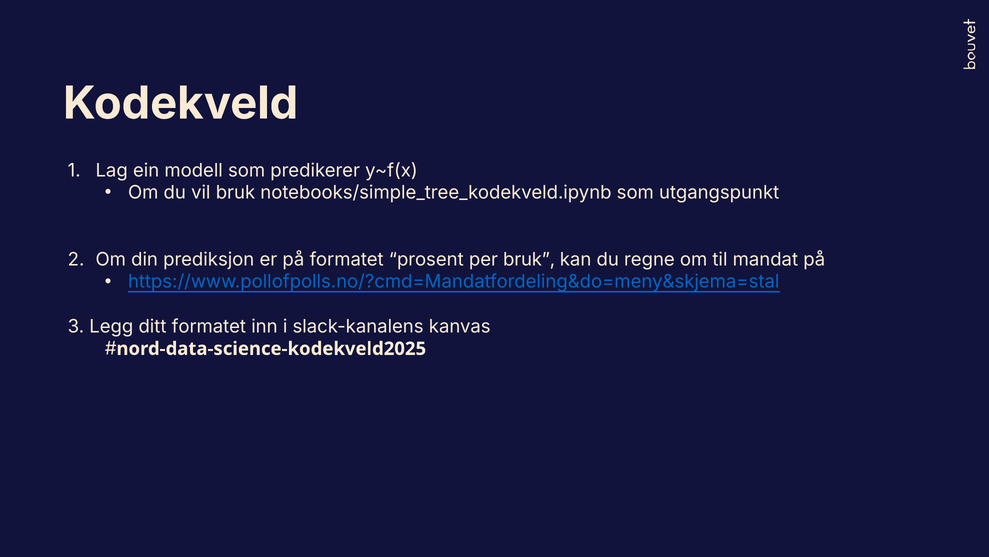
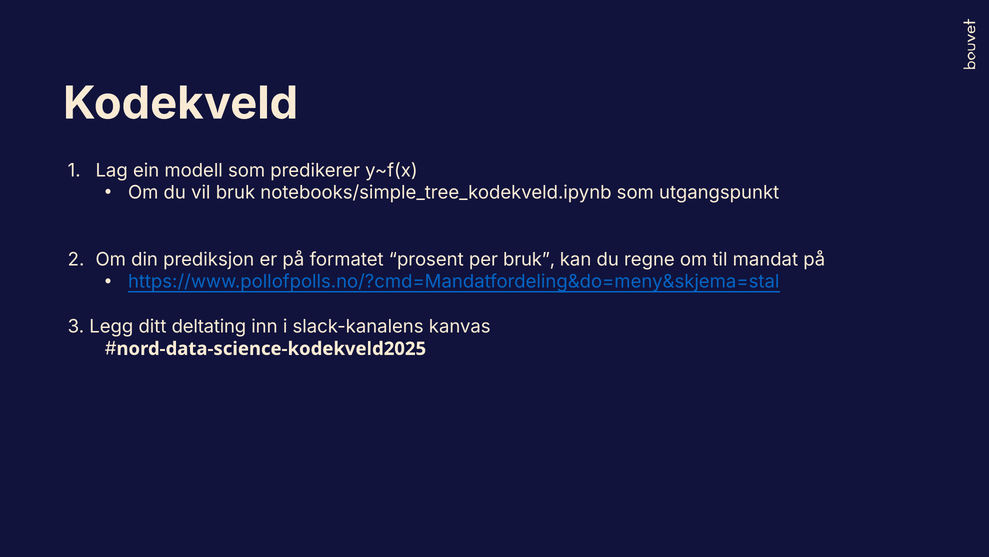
ditt formatet: formatet -> deltating
